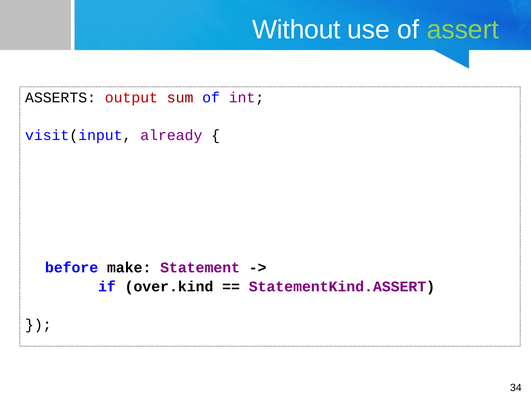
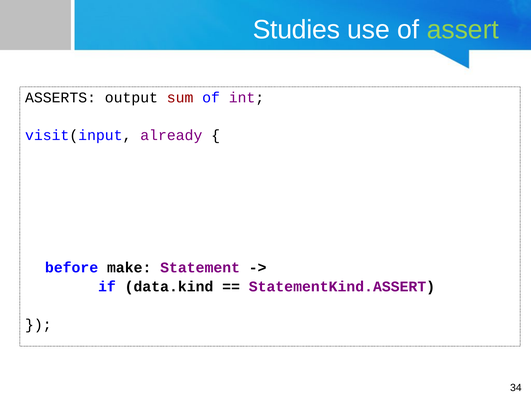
Without: Without -> Studies
output colour: red -> black
over.kind: over.kind -> data.kind
